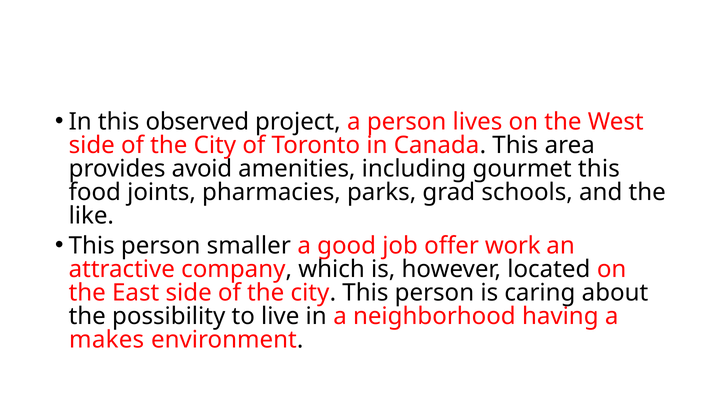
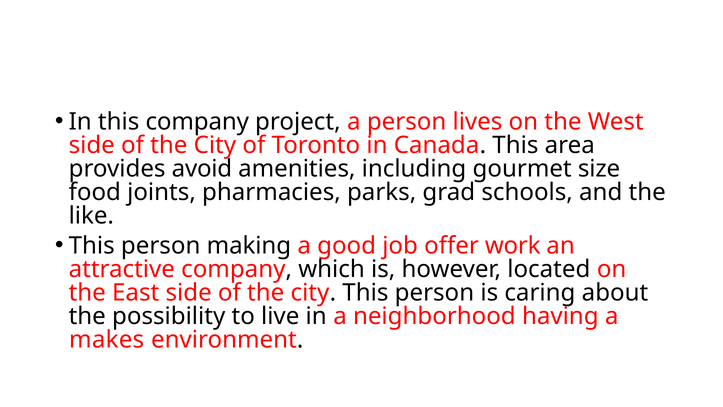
this observed: observed -> company
gourmet this: this -> size
smaller: smaller -> making
